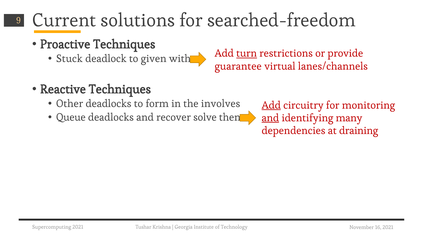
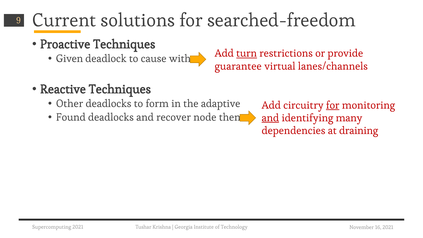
Stuck: Stuck -> Given
given: given -> cause
involves: involves -> adaptive
Add at (271, 105) underline: present -> none
for at (333, 105) underline: none -> present
Queue: Queue -> Found
solve: solve -> node
